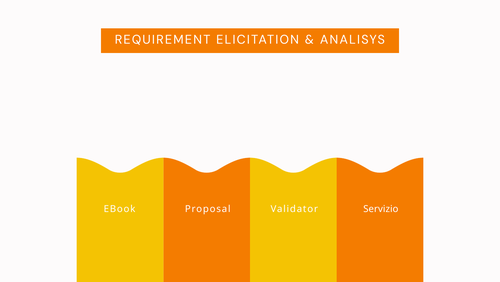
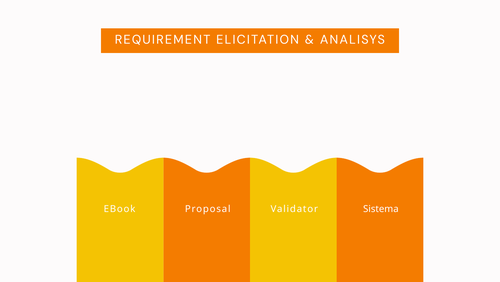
Servizio: Servizio -> Sistema
